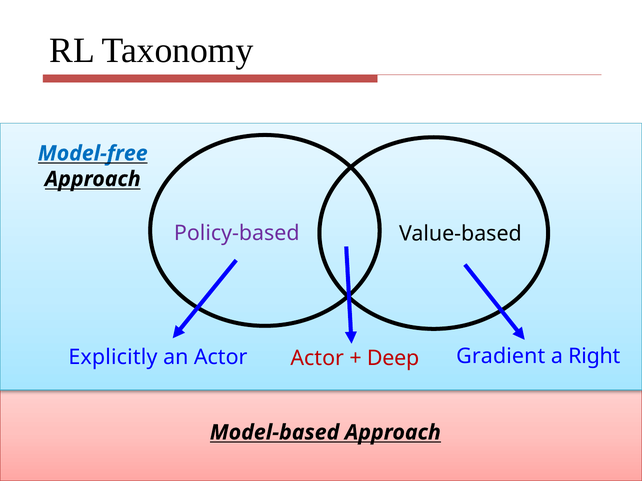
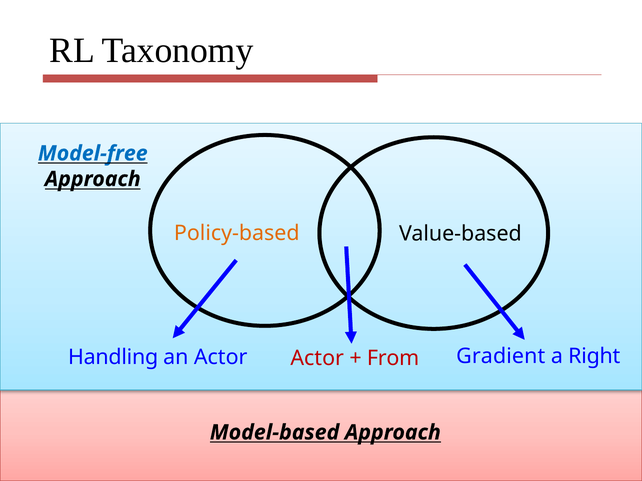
Policy-based colour: purple -> orange
Explicitly: Explicitly -> Handling
Deep: Deep -> From
